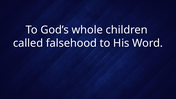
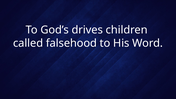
whole: whole -> drives
